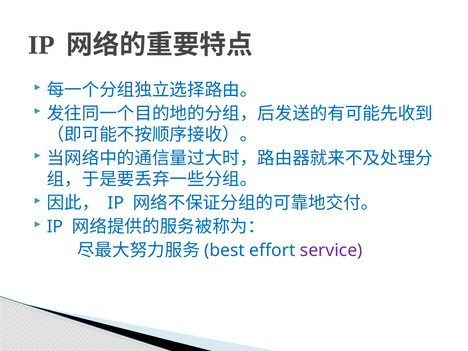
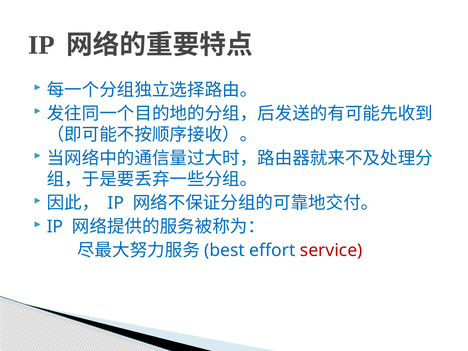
service colour: purple -> red
